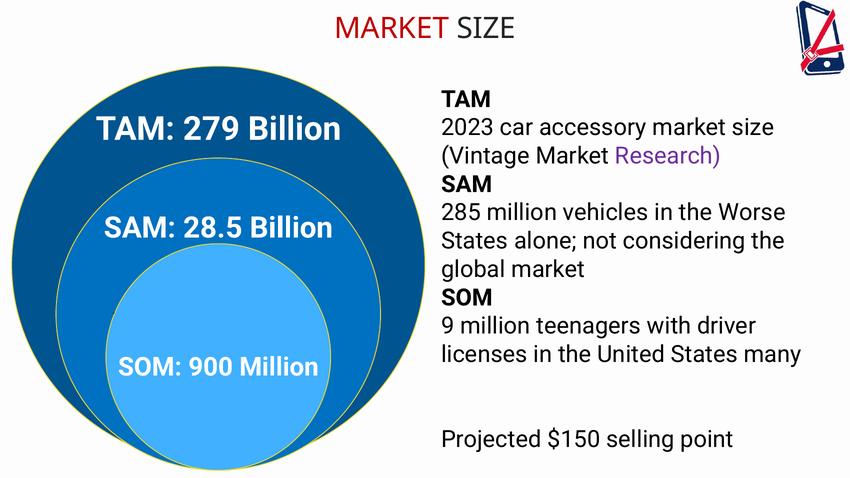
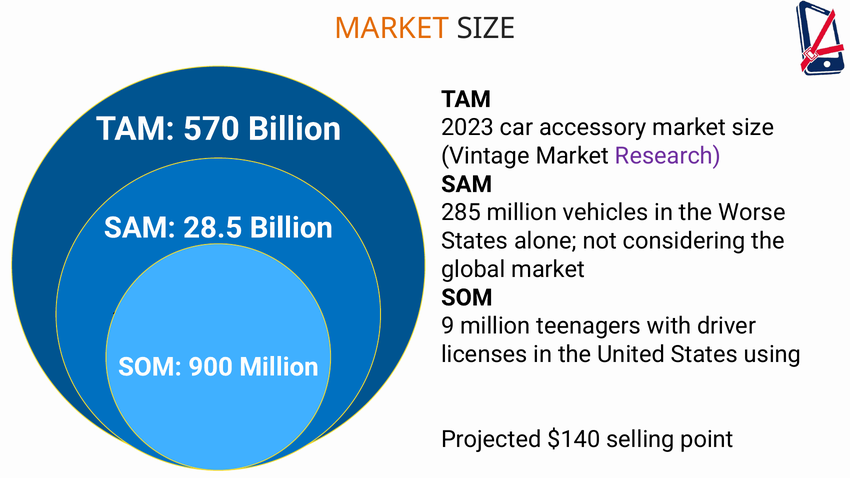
MARKET at (391, 28) colour: red -> orange
279: 279 -> 570
many: many -> using
$150: $150 -> $140
